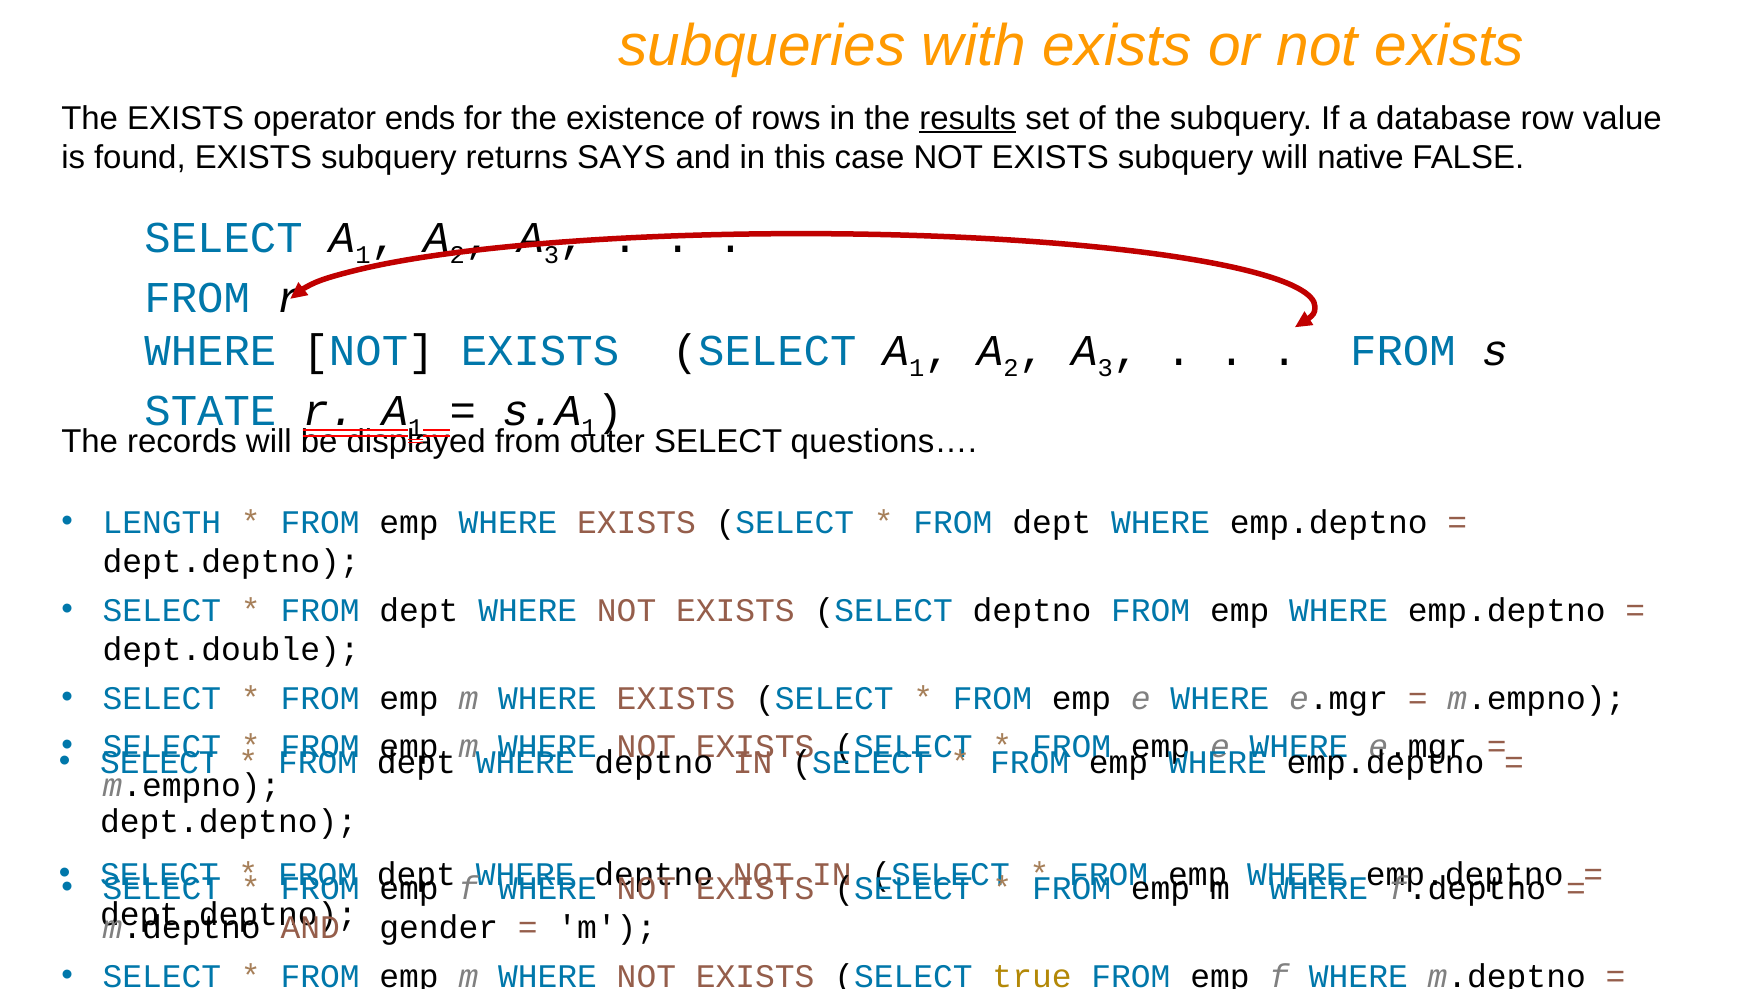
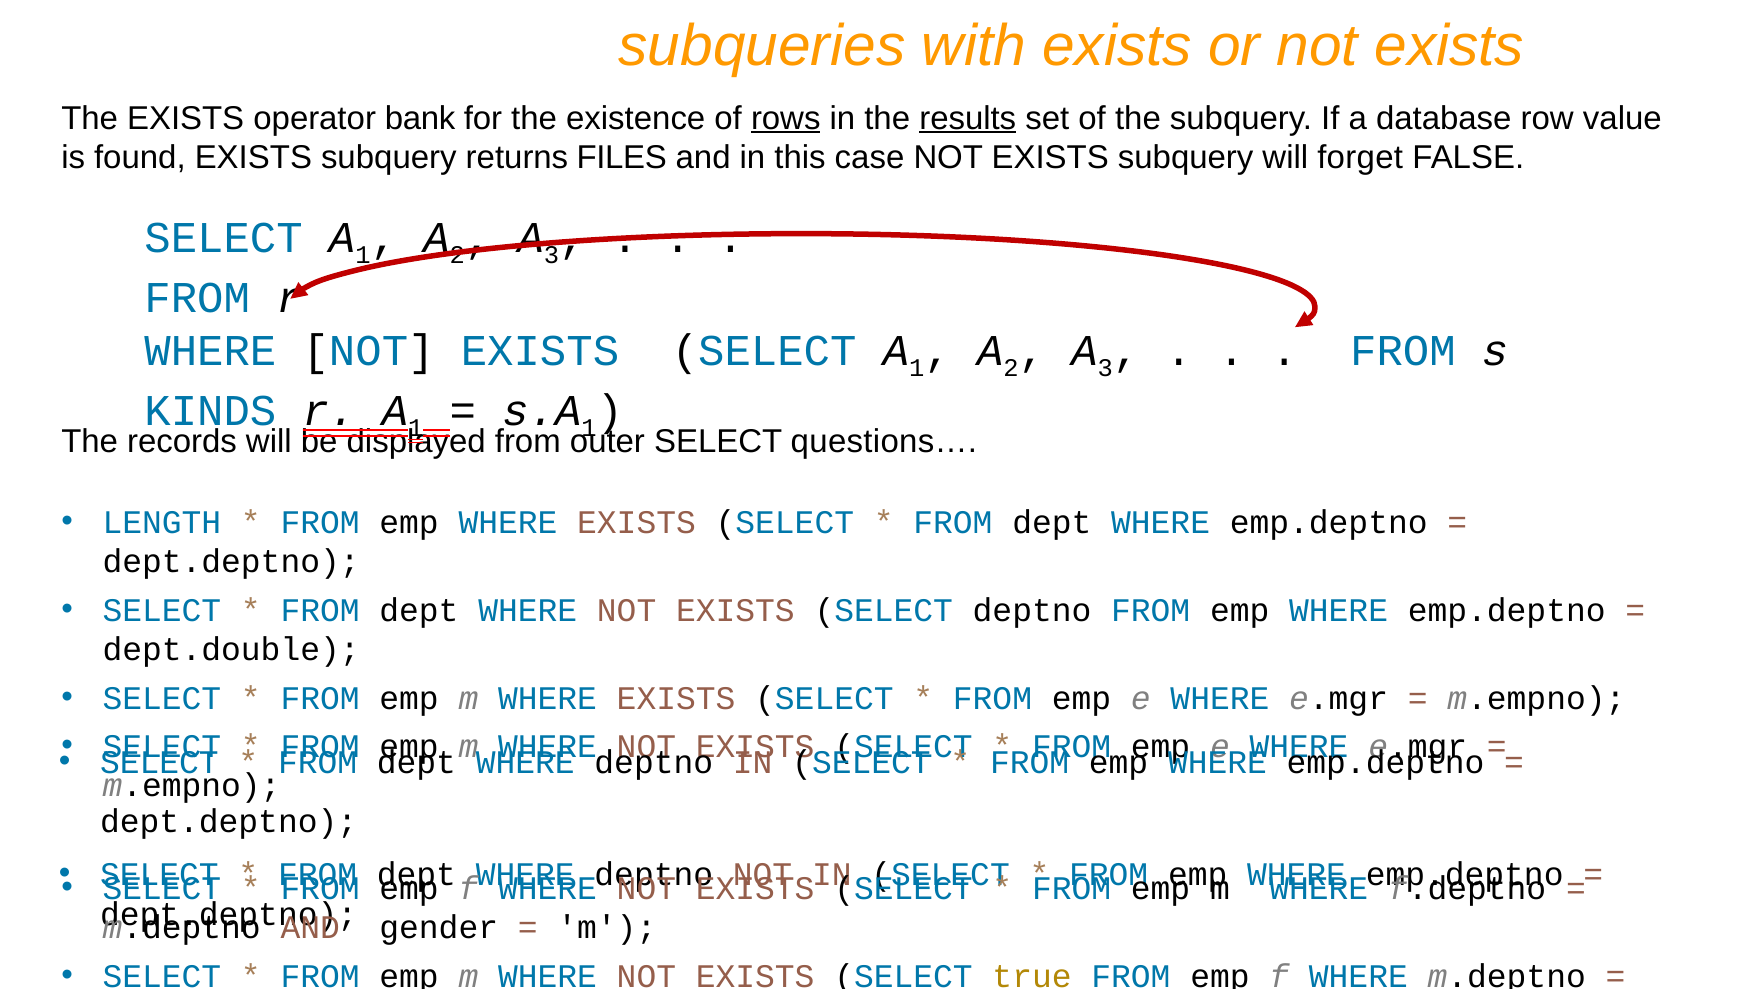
ends: ends -> bank
rows underline: none -> present
SAYS: SAYS -> FILES
native: native -> forget
STATE: STATE -> KINDS
